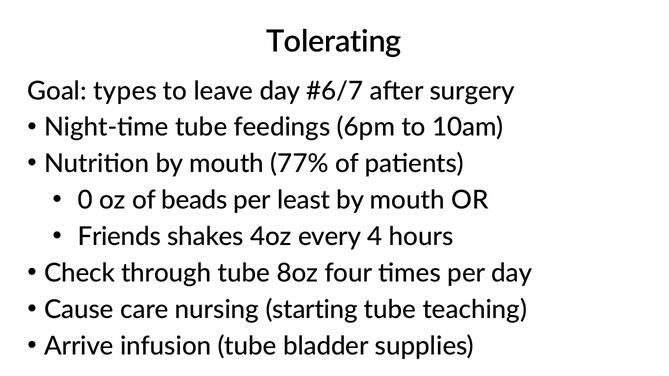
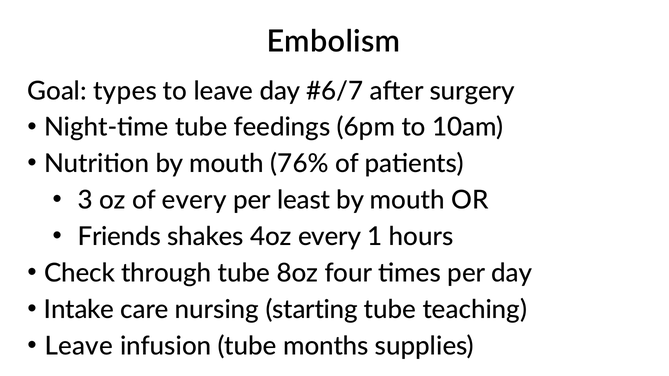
Tolerating: Tolerating -> Embolism
77%: 77% -> 76%
0: 0 -> 3
of beads: beads -> every
4: 4 -> 1
Cause: Cause -> Intake
Arrive at (79, 346): Arrive -> Leave
bladder: bladder -> months
